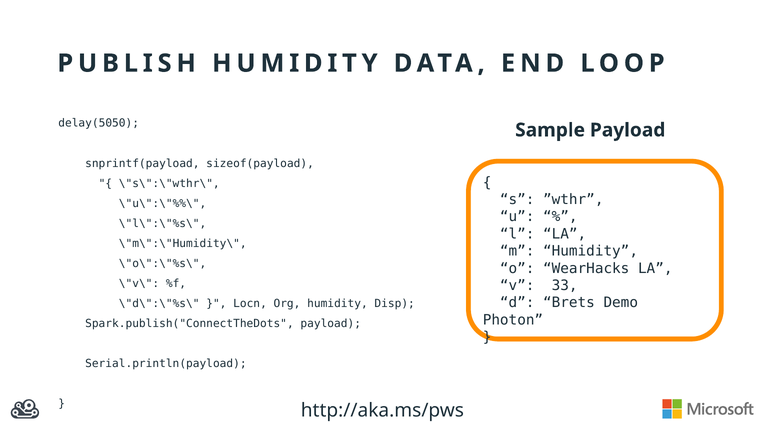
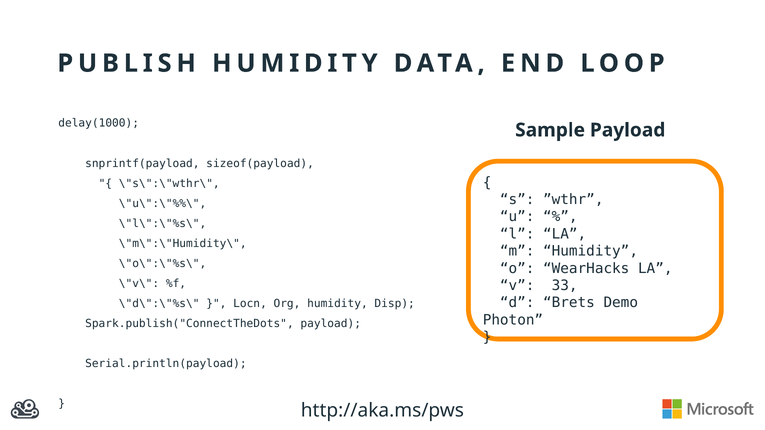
delay(5050: delay(5050 -> delay(1000
